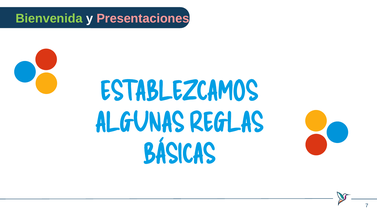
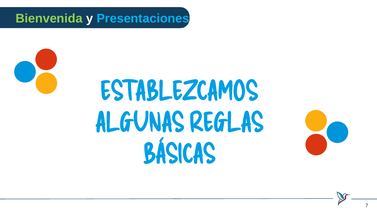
Presentaciones colour: pink -> light blue
